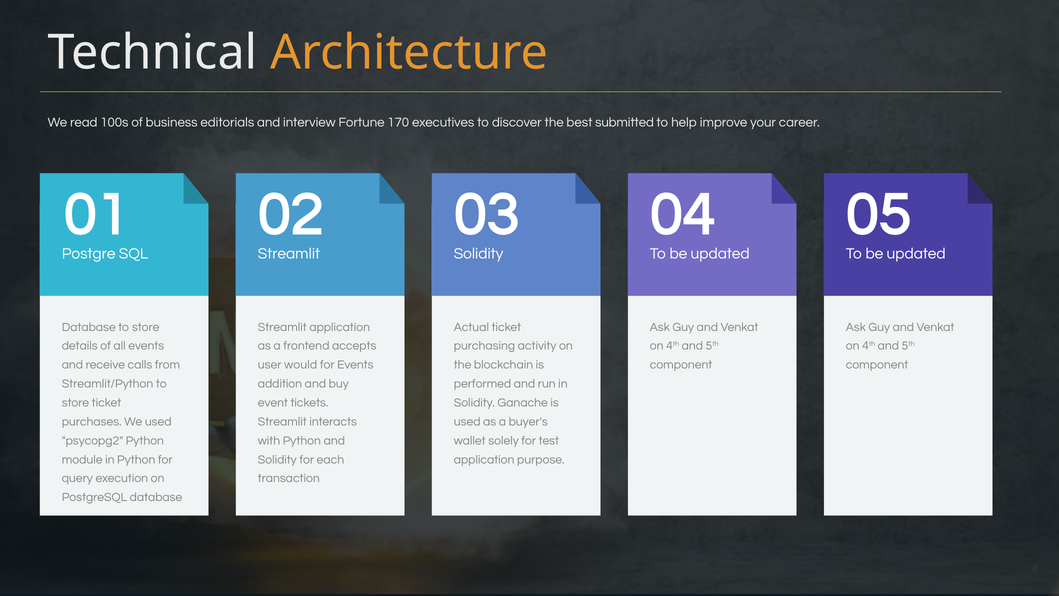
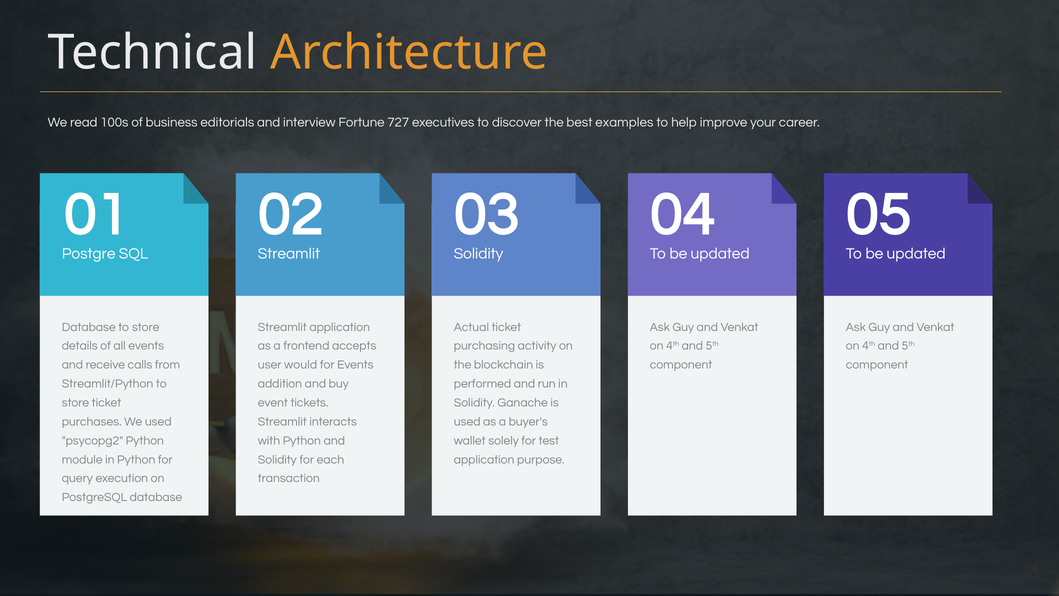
170: 170 -> 727
submitted: submitted -> examples
